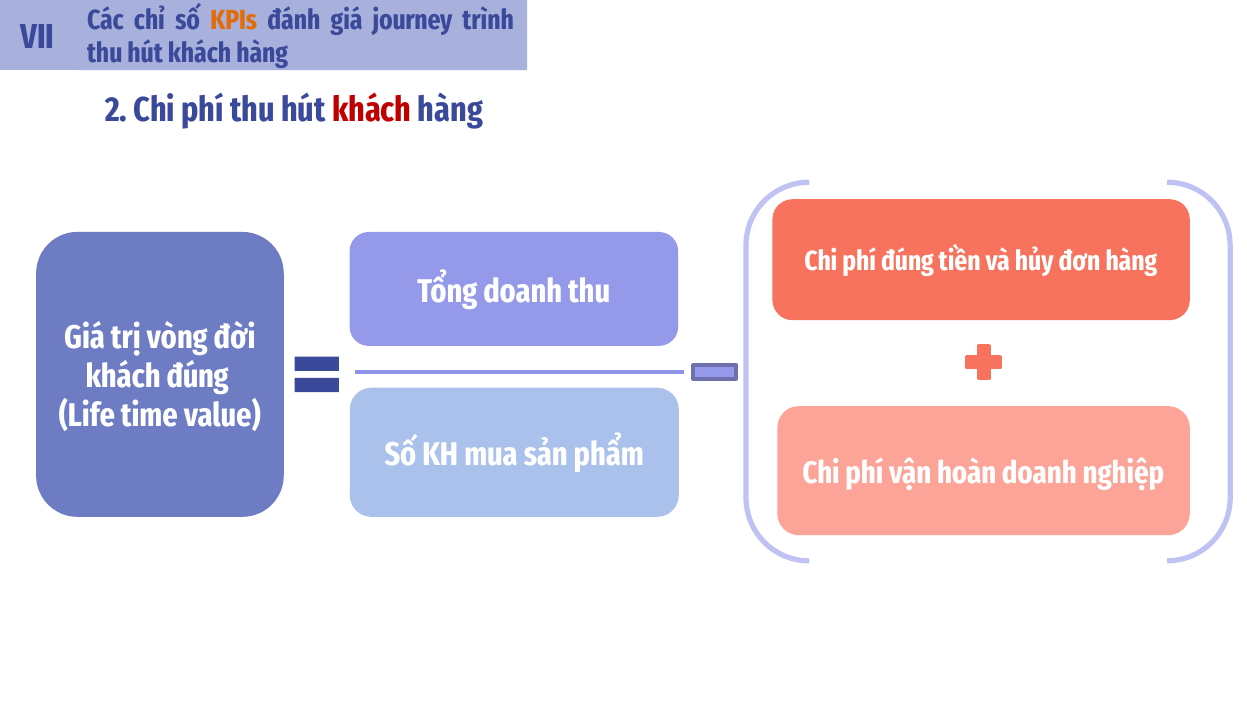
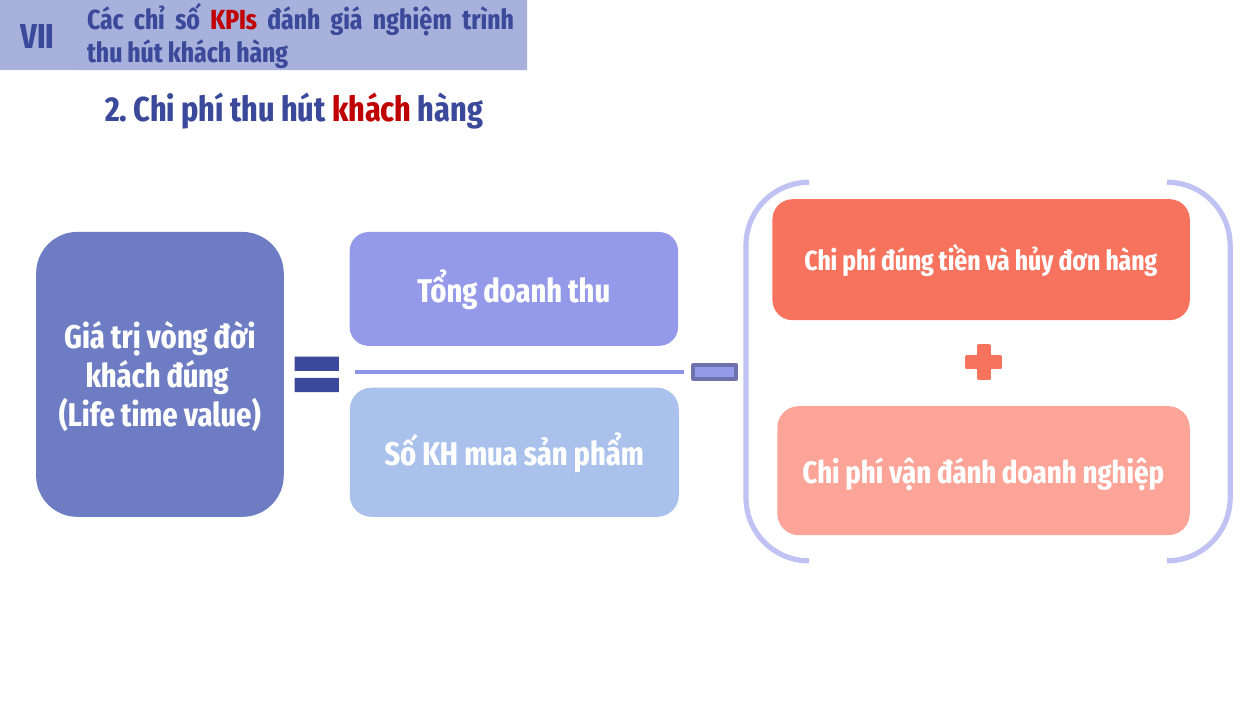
KPIs colour: orange -> red
journey: journey -> nghiệm
vận hoàn: hoàn -> đánh
